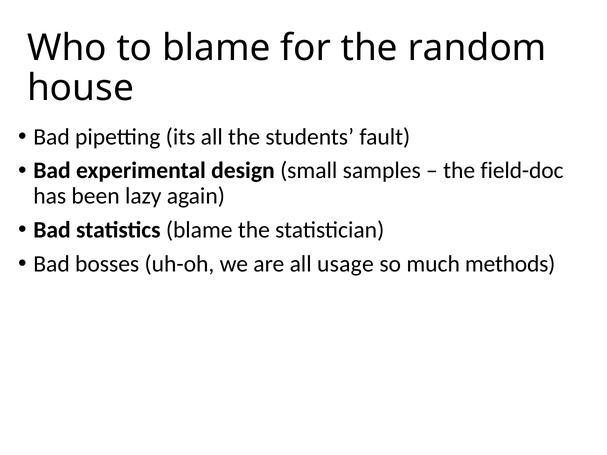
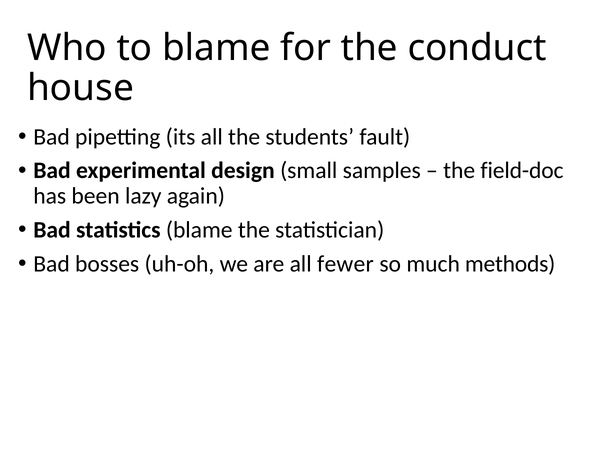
random: random -> conduct
usage: usage -> fewer
